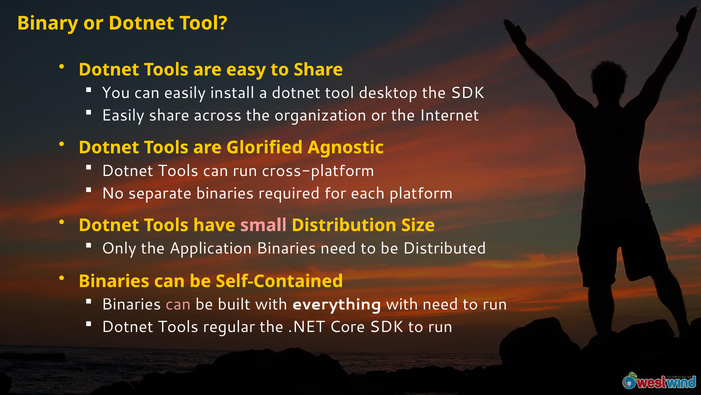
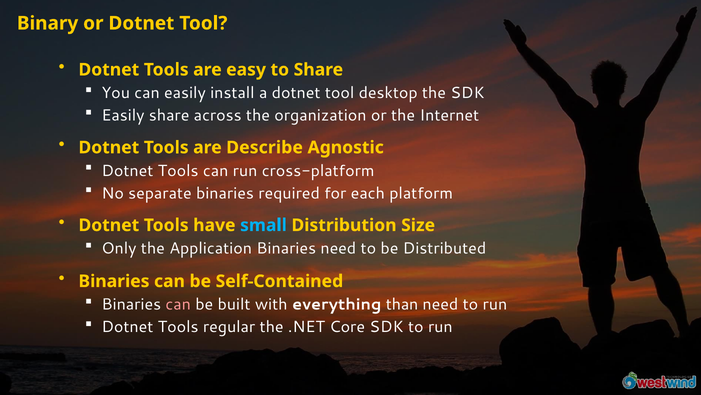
Glorified: Glorified -> Describe
small colour: pink -> light blue
everything with: with -> than
